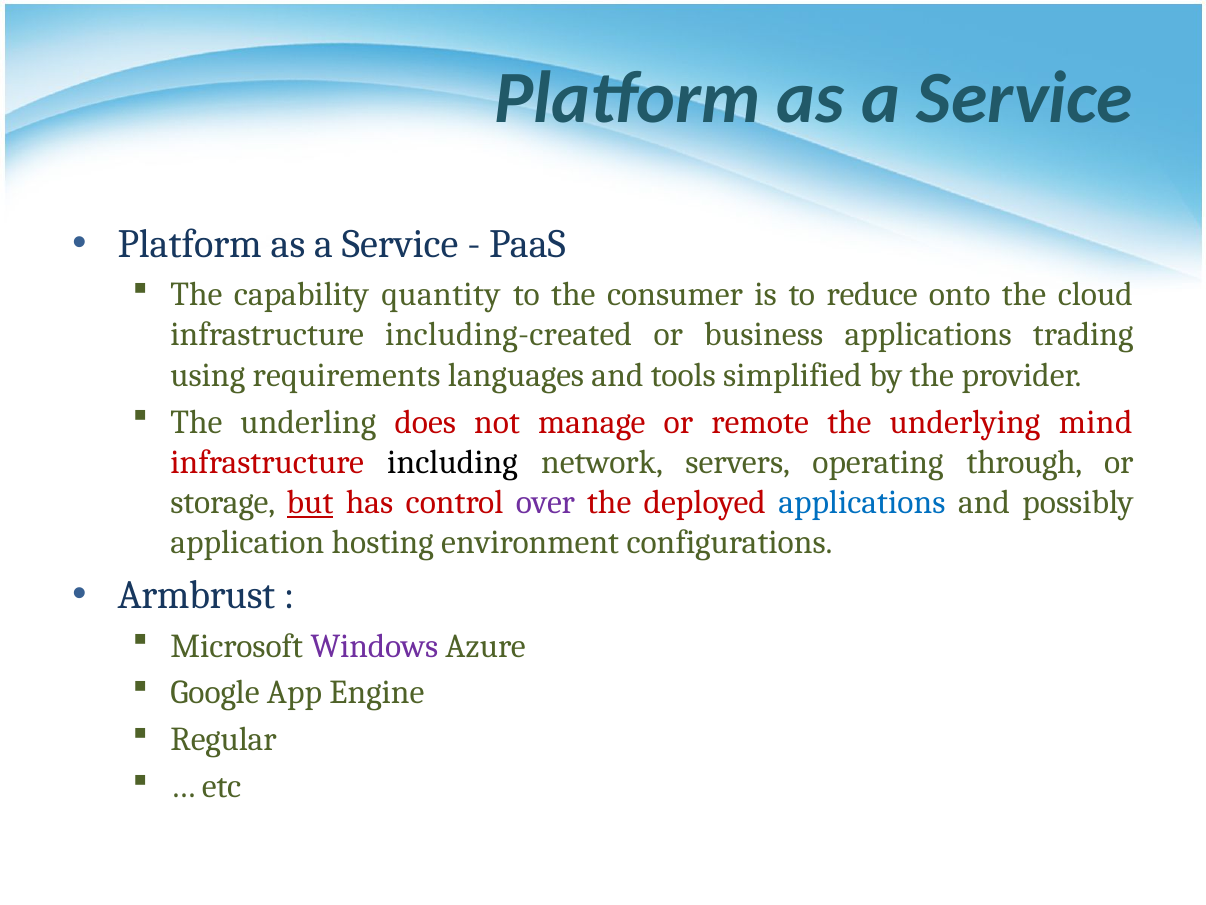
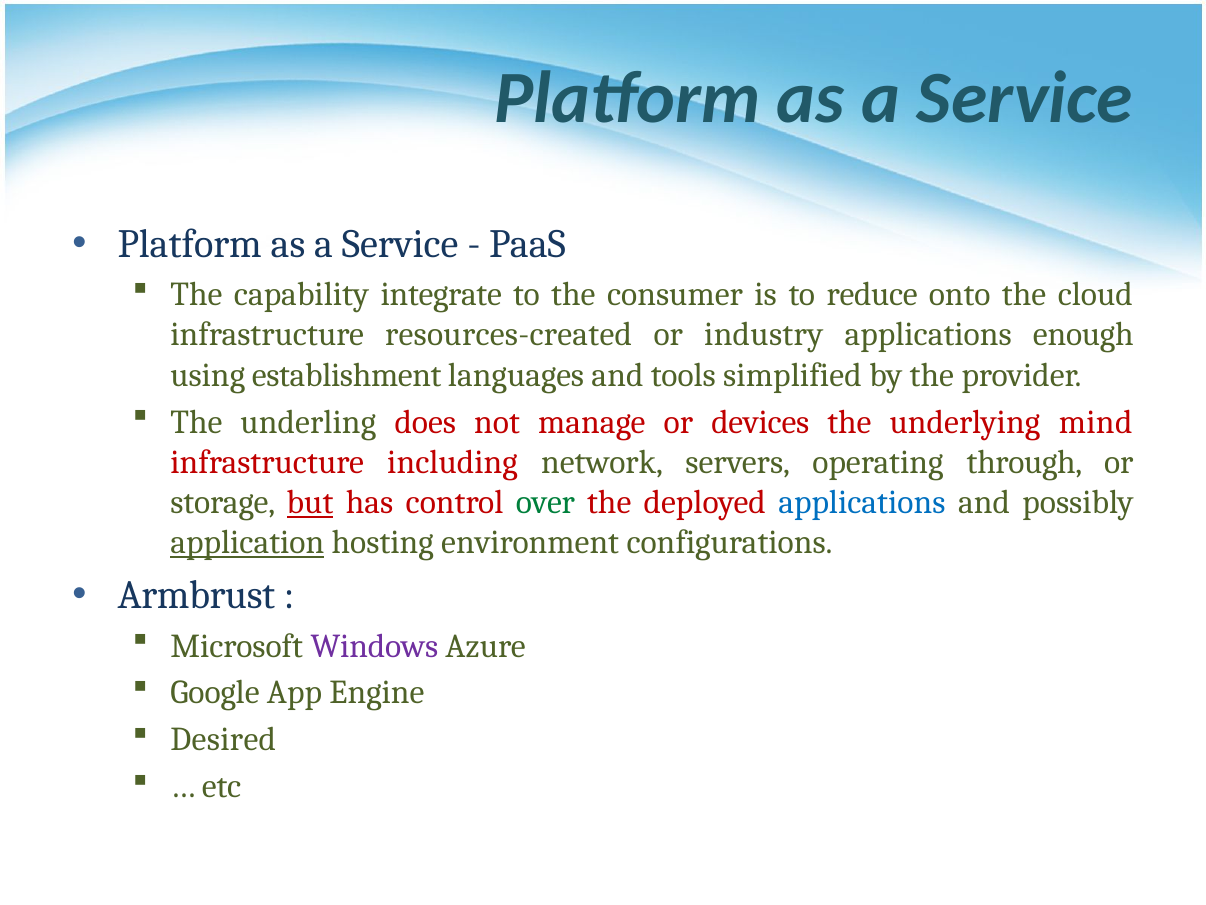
quantity: quantity -> integrate
including-created: including-created -> resources-created
business: business -> industry
trading: trading -> enough
requirements: requirements -> establishment
remote: remote -> devices
including colour: black -> red
over colour: purple -> green
application underline: none -> present
Regular: Regular -> Desired
